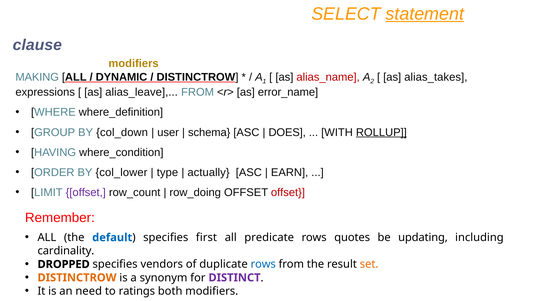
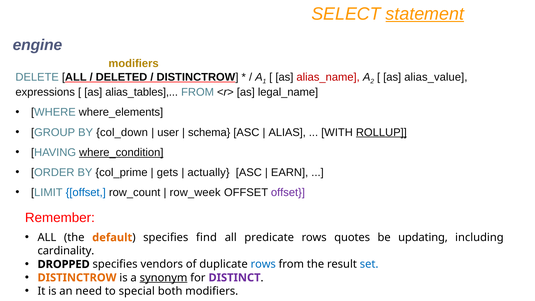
clause: clause -> engine
MAKING: MAKING -> DELETE
DYNAMIC: DYNAMIC -> DELETED
alias_takes: alias_takes -> alias_value
alias_leave: alias_leave -> alias_tables
error_name: error_name -> legal_name
where_definition: where_definition -> where_elements
DOES: DOES -> ALIAS
where_condition underline: none -> present
col_lower: col_lower -> col_prime
type: type -> gets
offset at (86, 193) colour: purple -> blue
row_doing: row_doing -> row_week
offset at (288, 193) colour: red -> purple
default colour: blue -> orange
first: first -> find
set colour: orange -> blue
synonym underline: none -> present
ratings: ratings -> special
